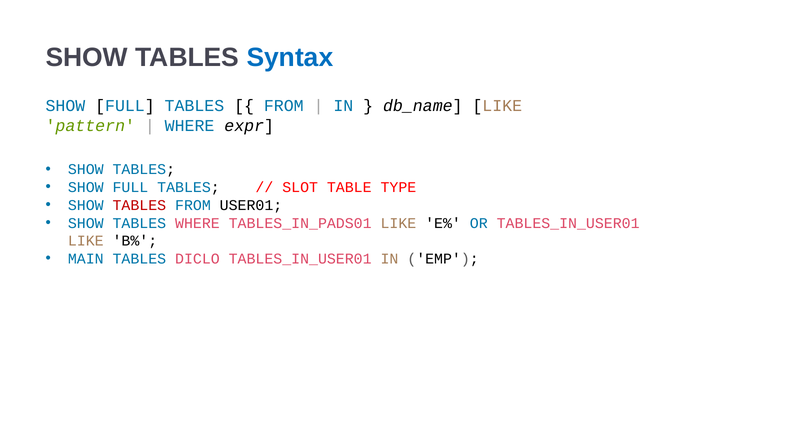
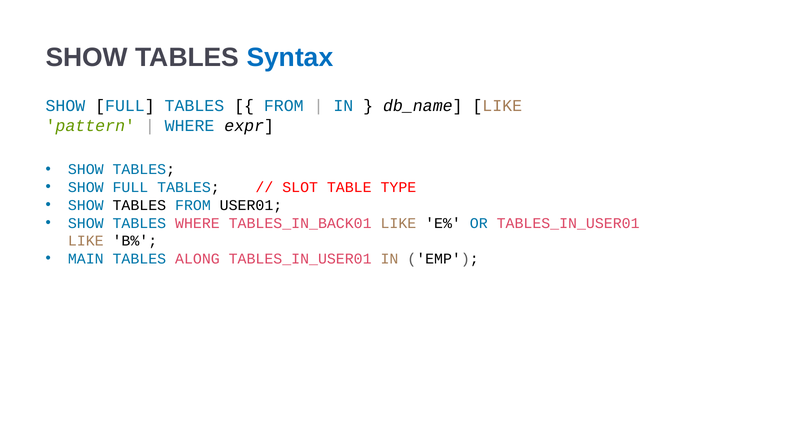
TABLES at (139, 205) colour: red -> black
TABLES_IN_PADS01: TABLES_IN_PADS01 -> TABLES_IN_BACK01
DICLO: DICLO -> ALONG
